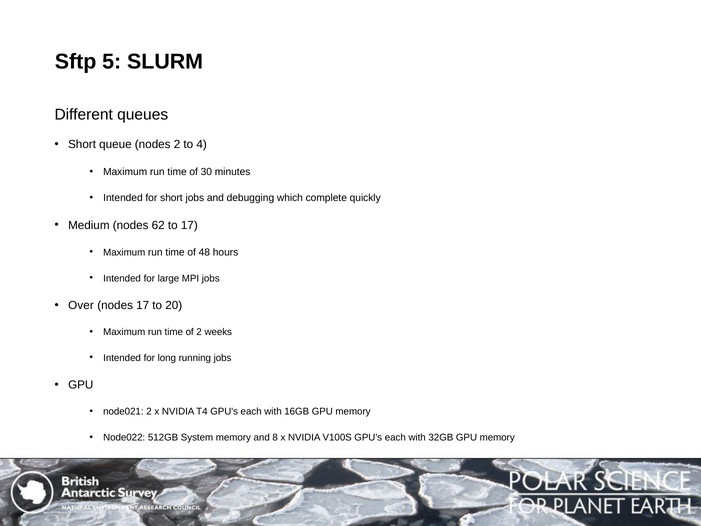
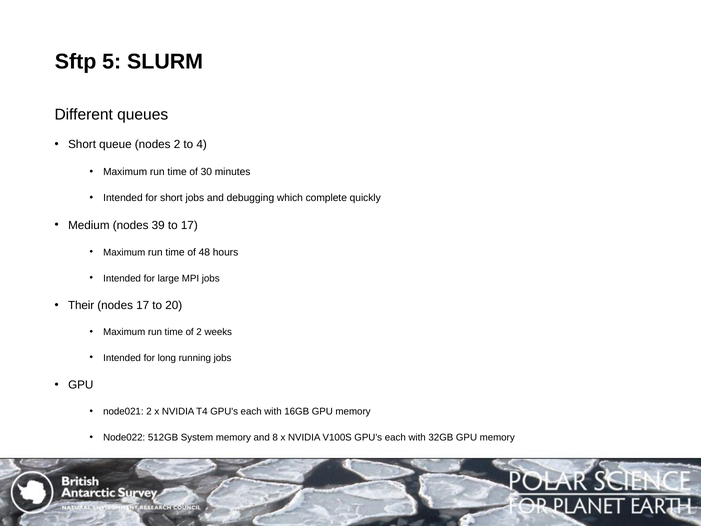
62: 62 -> 39
Over: Over -> Their
